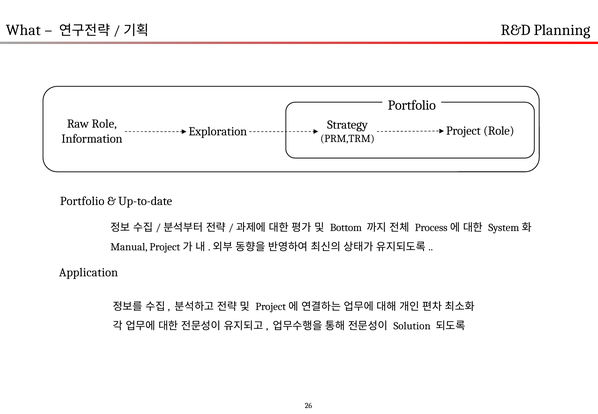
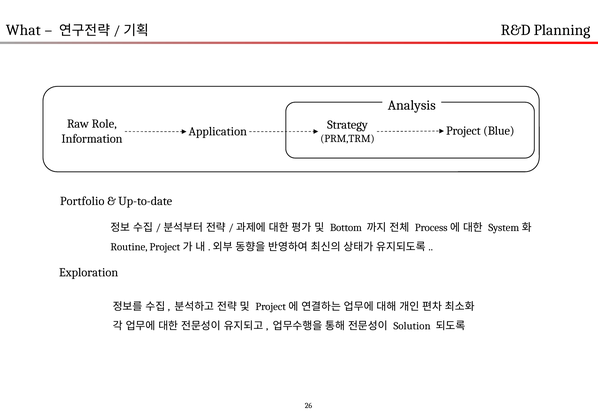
Portfolio at (412, 105): Portfolio -> Analysis
Exploration: Exploration -> Application
Project Role: Role -> Blue
Manual: Manual -> Routine
Application: Application -> Exploration
